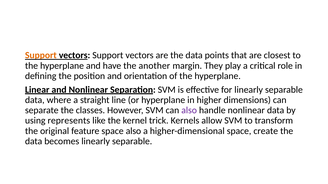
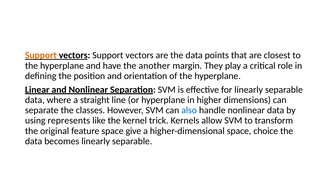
also at (189, 111) colour: purple -> blue
space also: also -> give
create: create -> choice
